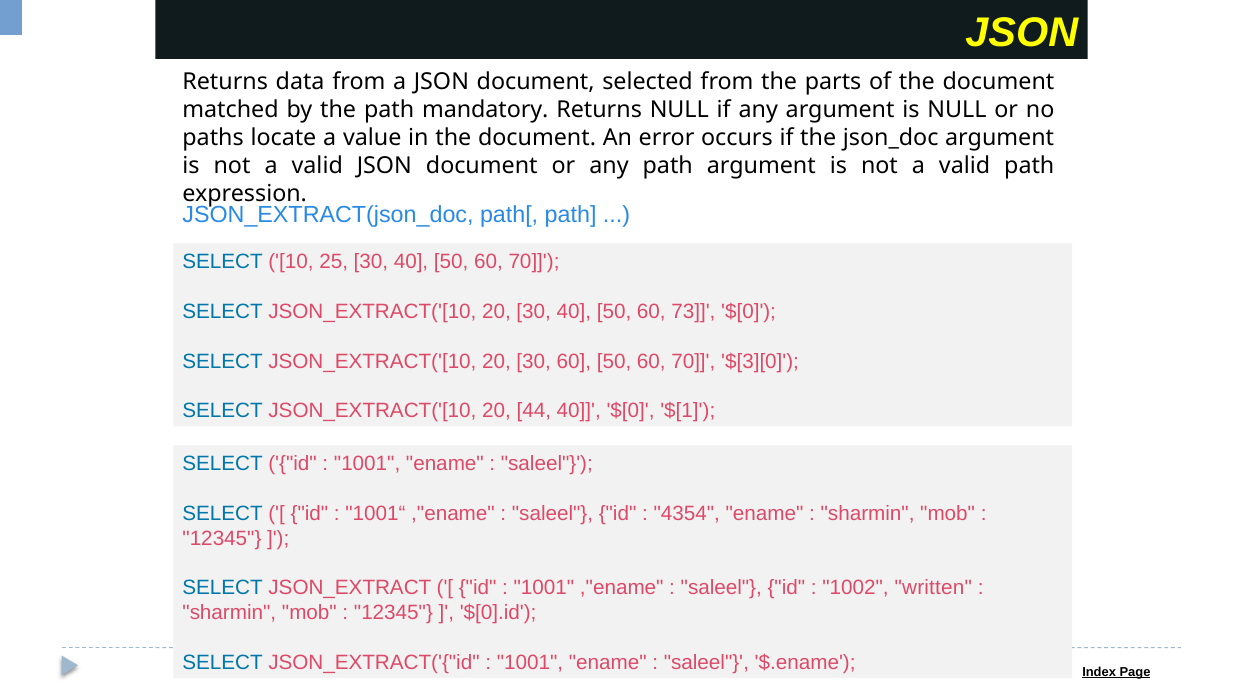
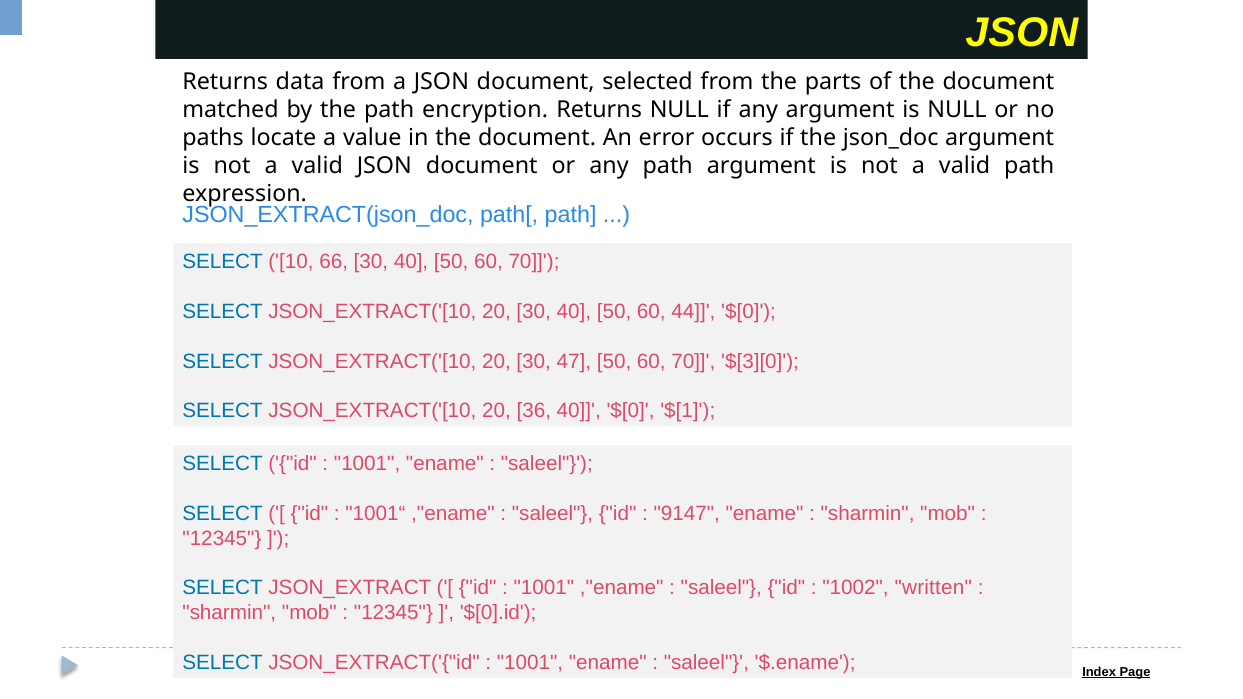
mandatory: mandatory -> encryption
25: 25 -> 66
73: 73 -> 44
30 60: 60 -> 47
44: 44 -> 36
4354: 4354 -> 9147
